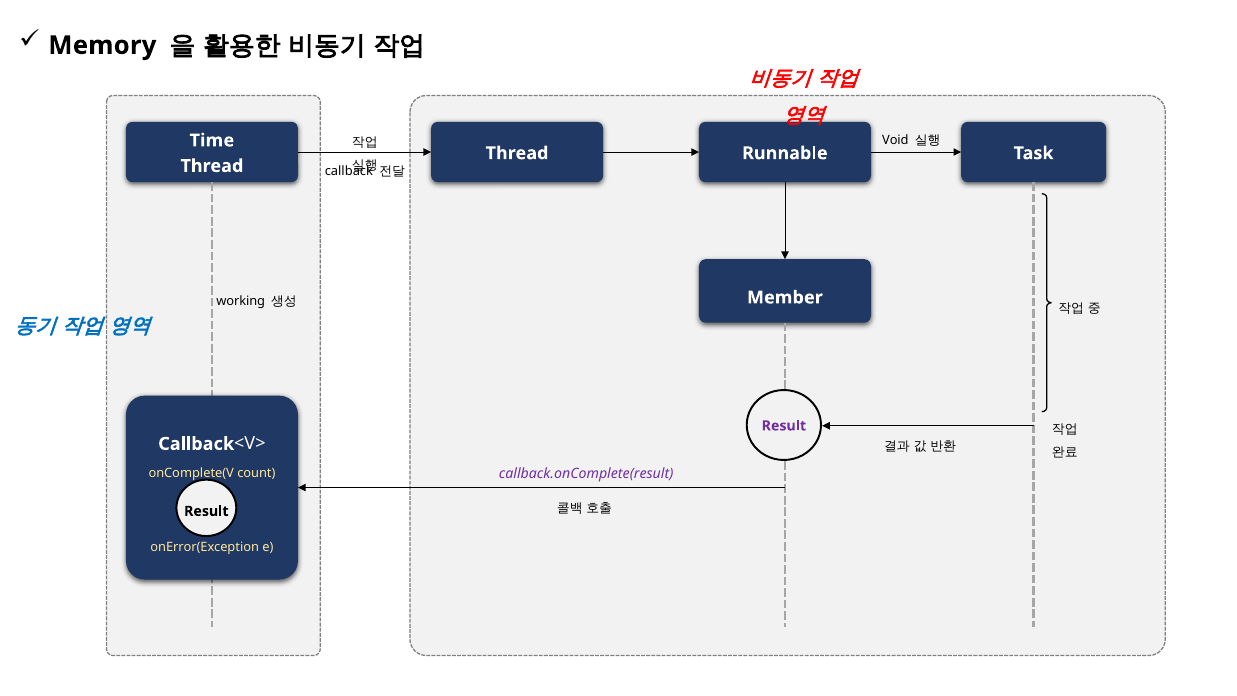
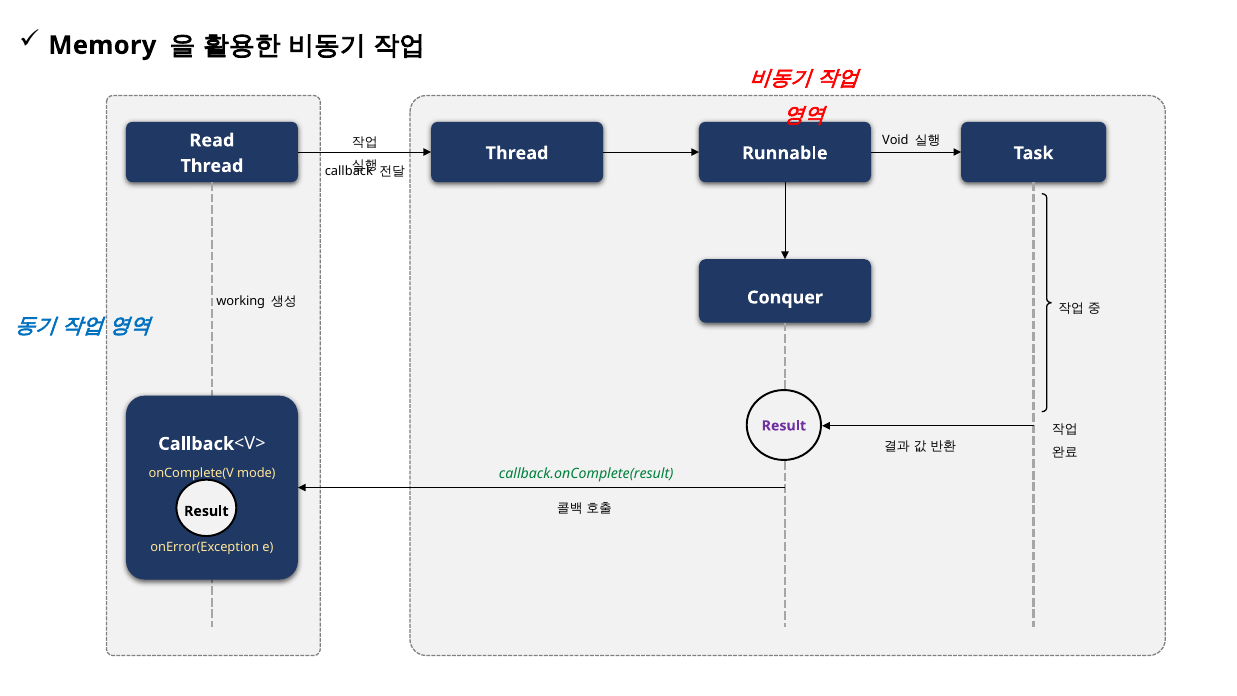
Time: Time -> Read
Member: Member -> Conquer
callback.onComplete(result colour: purple -> green
count: count -> mode
